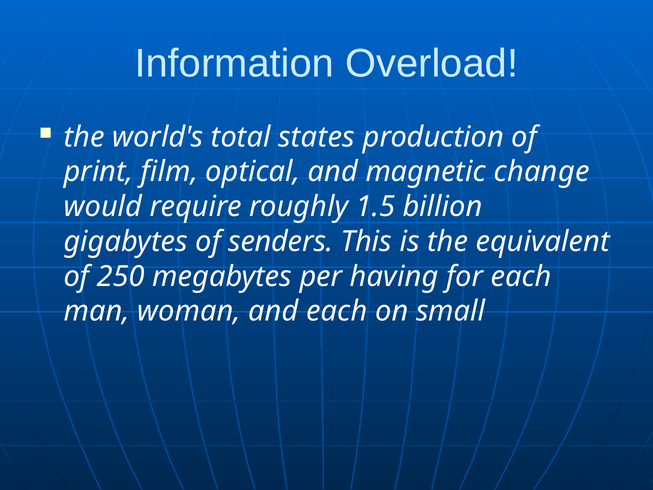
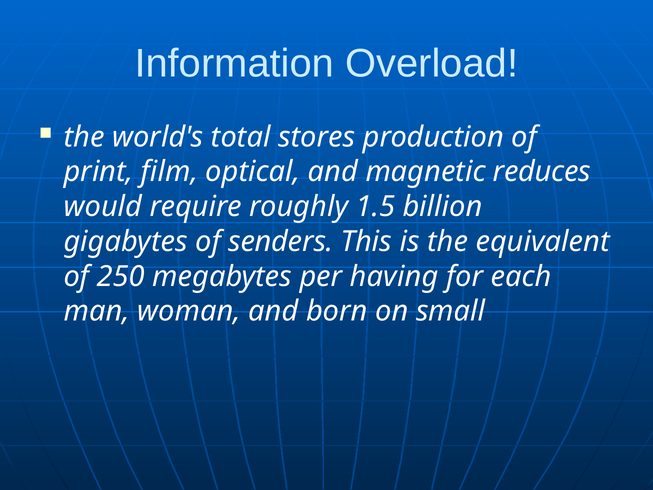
states: states -> stores
change: change -> reduces
and each: each -> born
